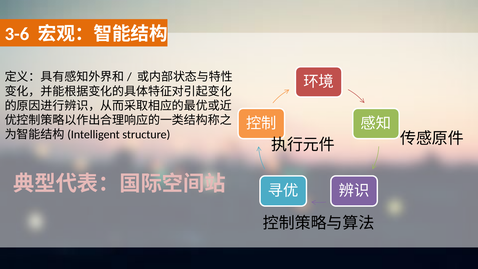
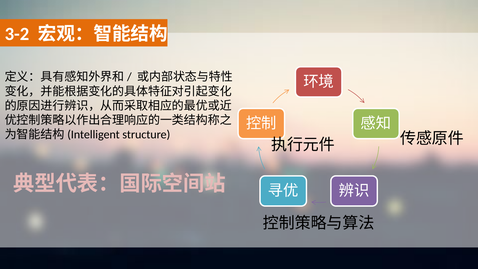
3-6: 3-6 -> 3-2
